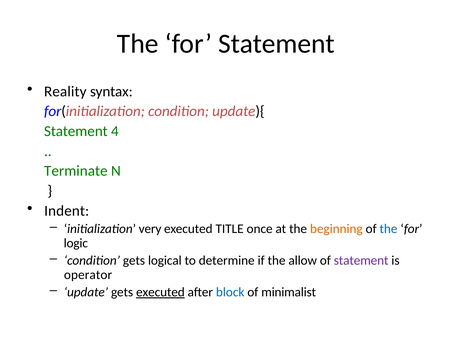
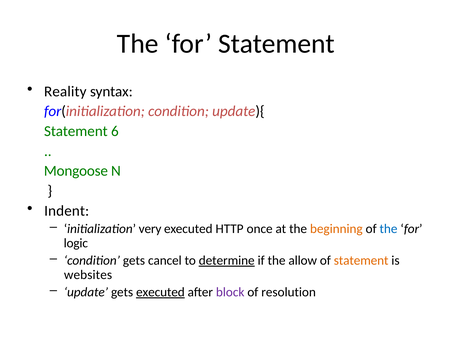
4: 4 -> 6
Terminate: Terminate -> Mongoose
TITLE: TITLE -> HTTP
logical: logical -> cancel
determine underline: none -> present
statement at (361, 261) colour: purple -> orange
operator: operator -> websites
block colour: blue -> purple
minimalist: minimalist -> resolution
